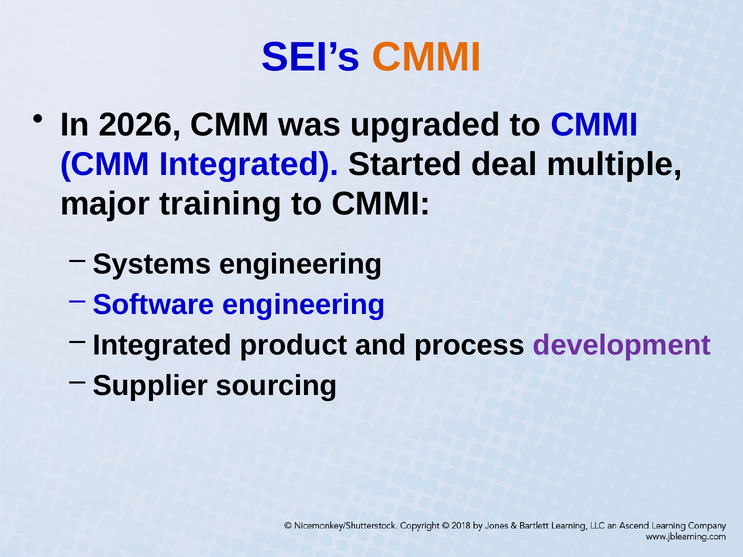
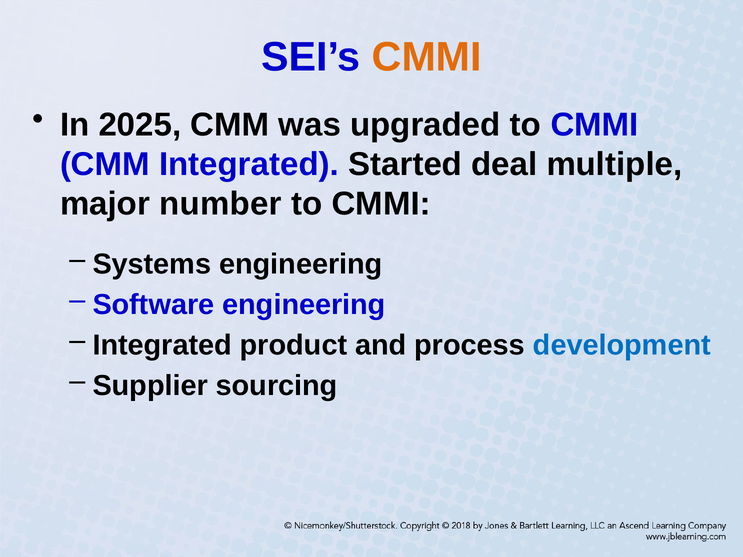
2026: 2026 -> 2025
training: training -> number
development colour: purple -> blue
